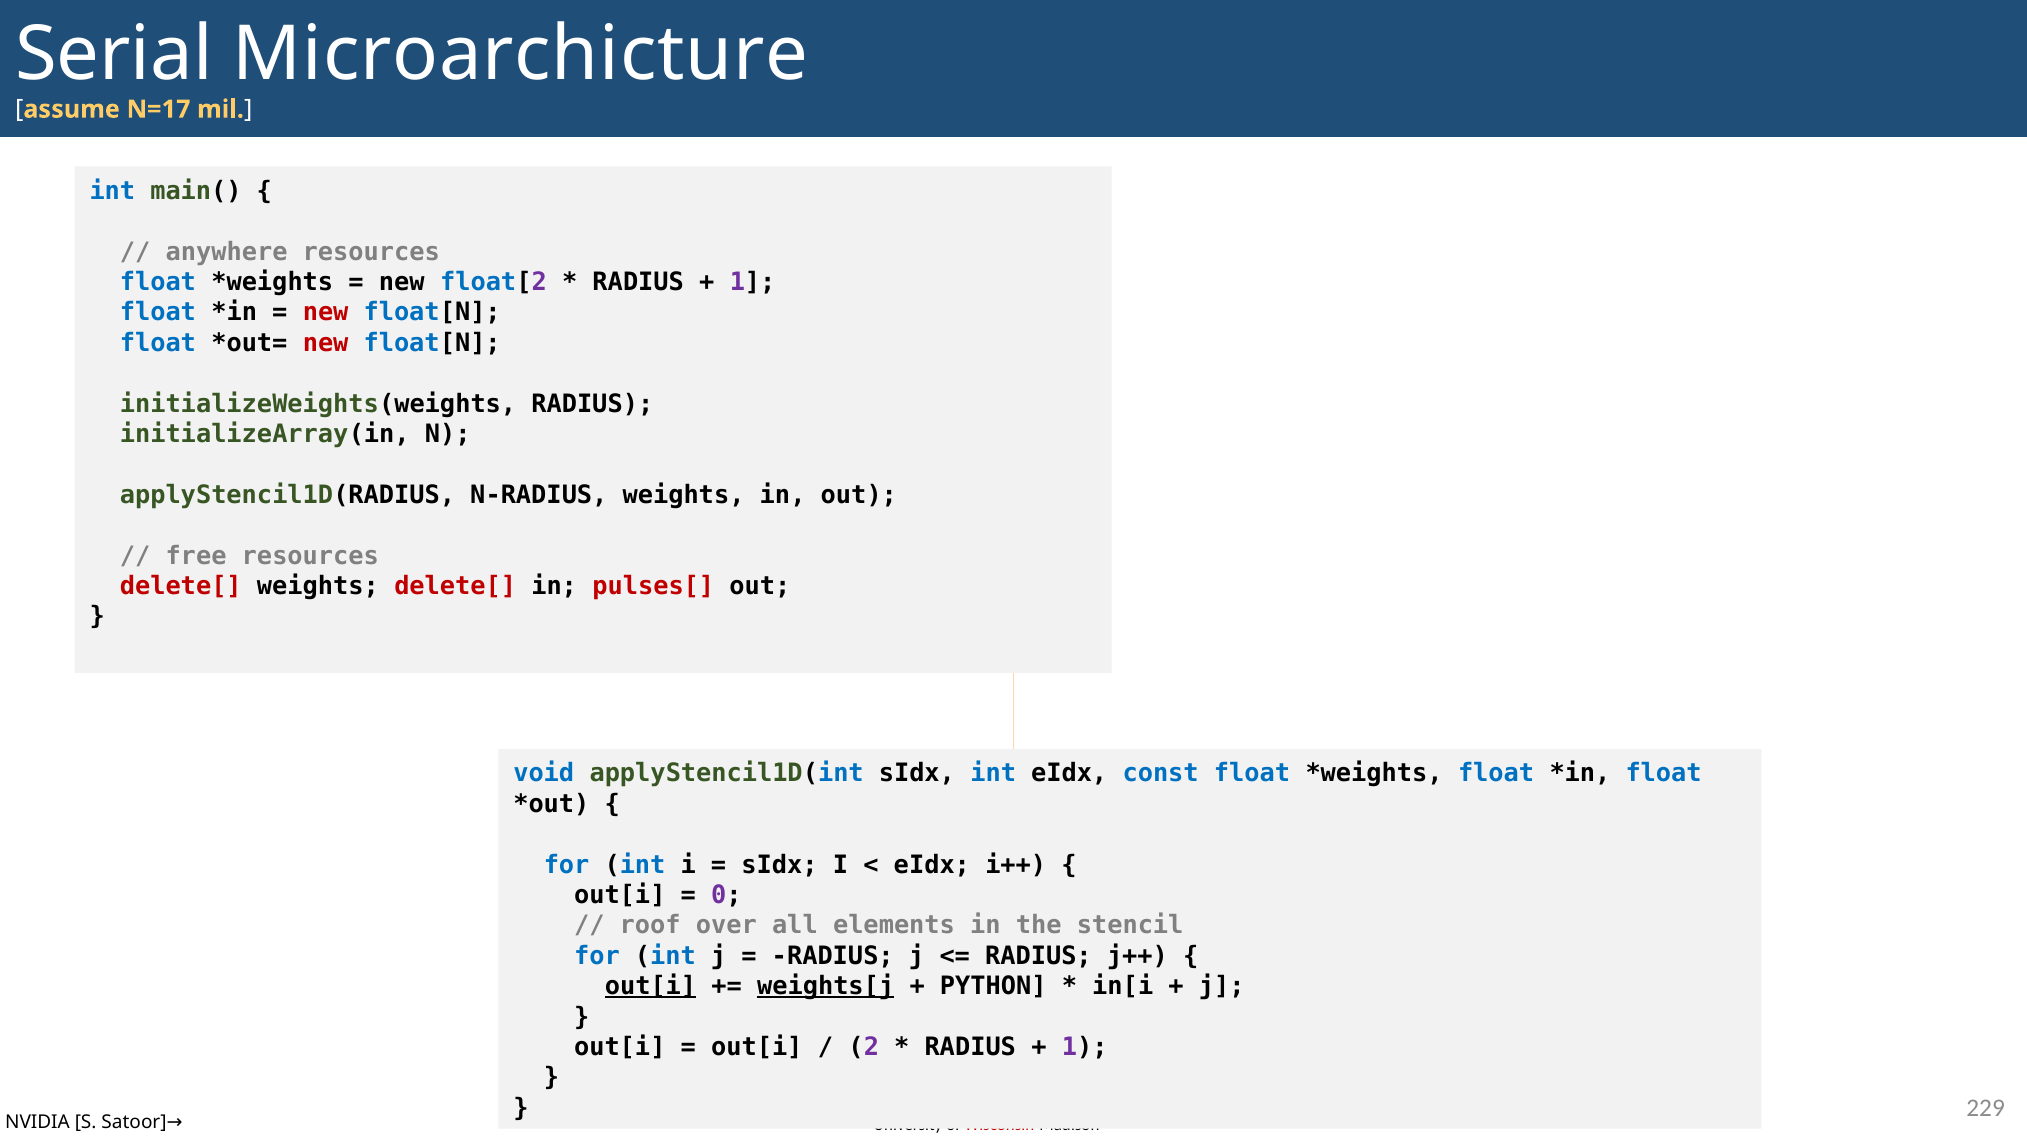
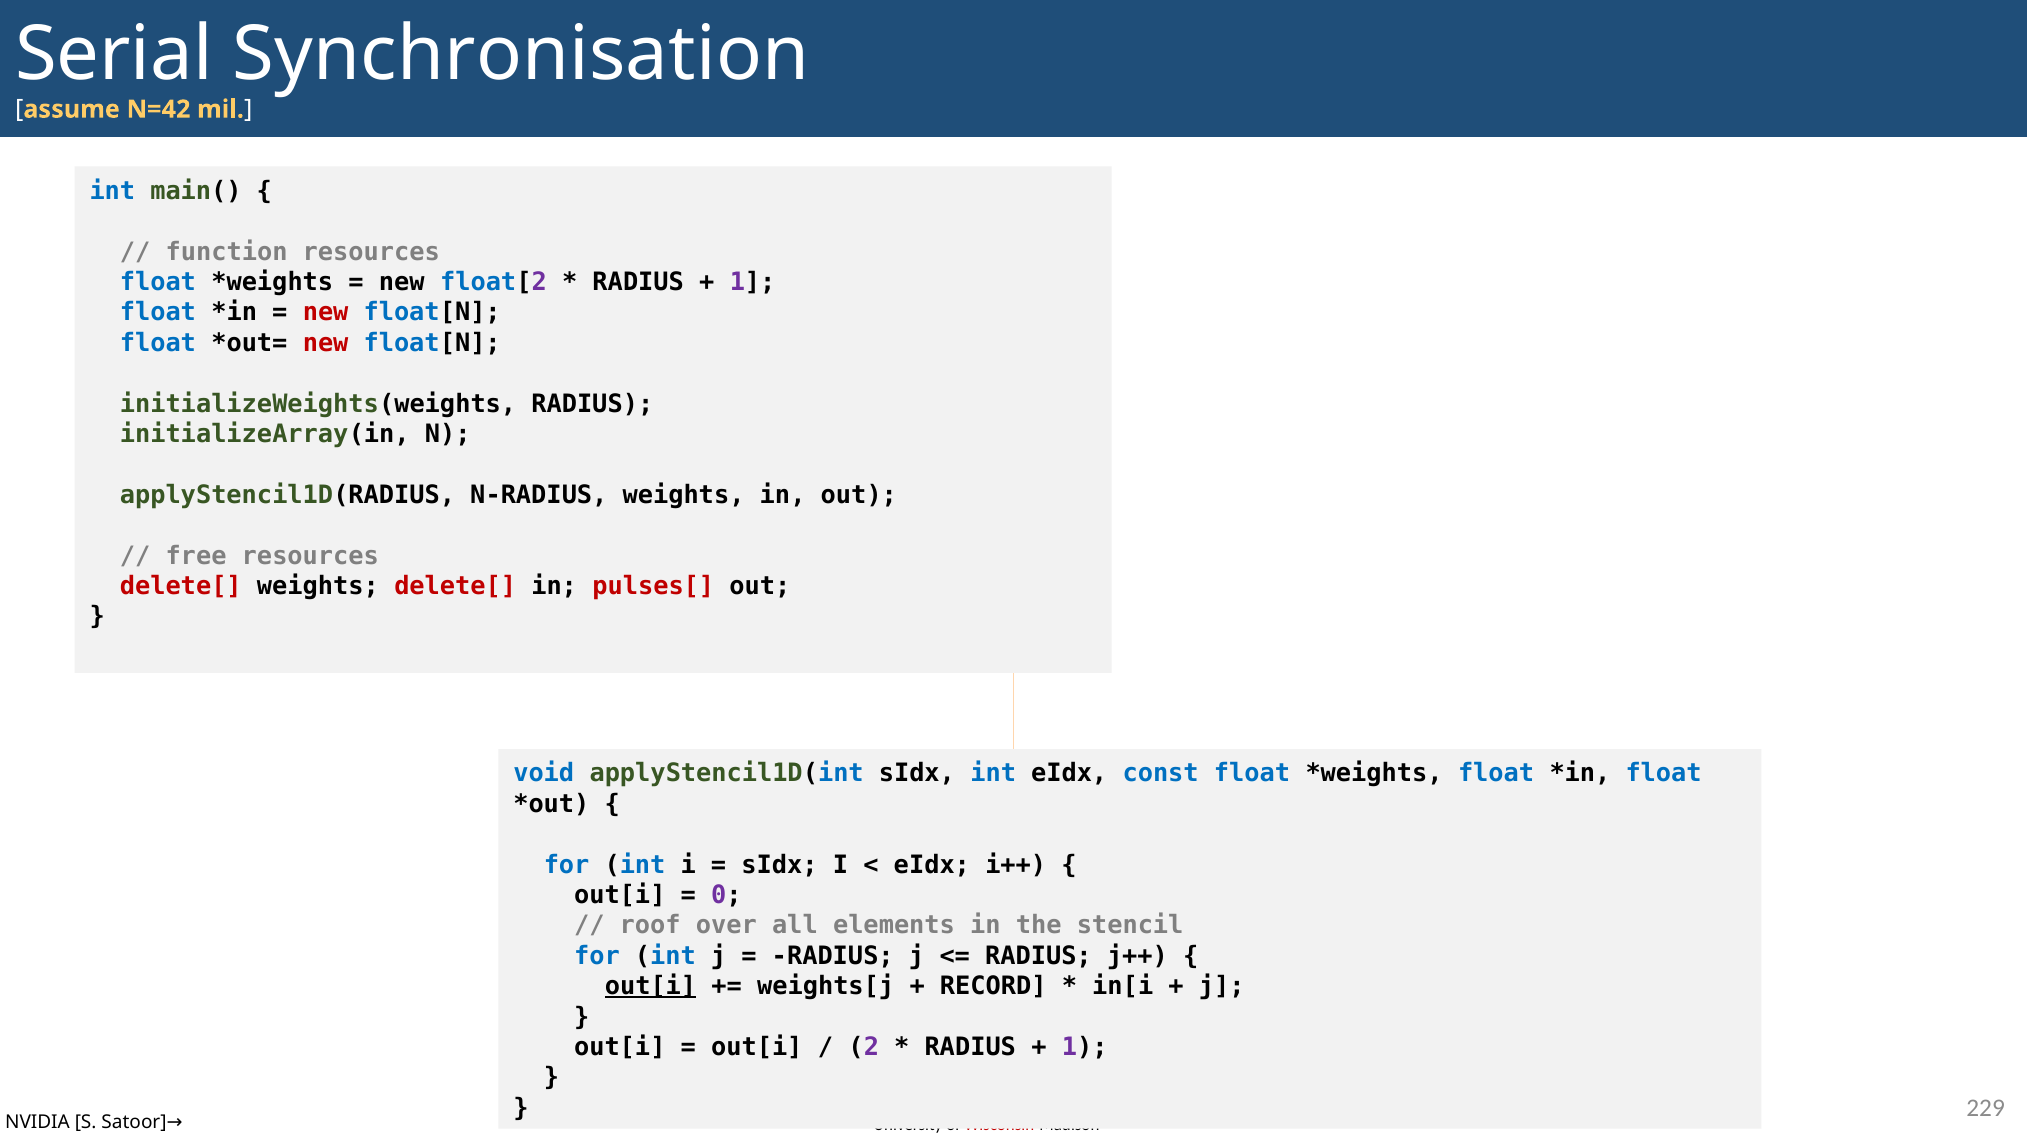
Microarchicture: Microarchicture -> Synchronisation
N=17: N=17 -> N=42
anywhere: anywhere -> function
weights[j underline: present -> none
PYTHON: PYTHON -> RECORD
